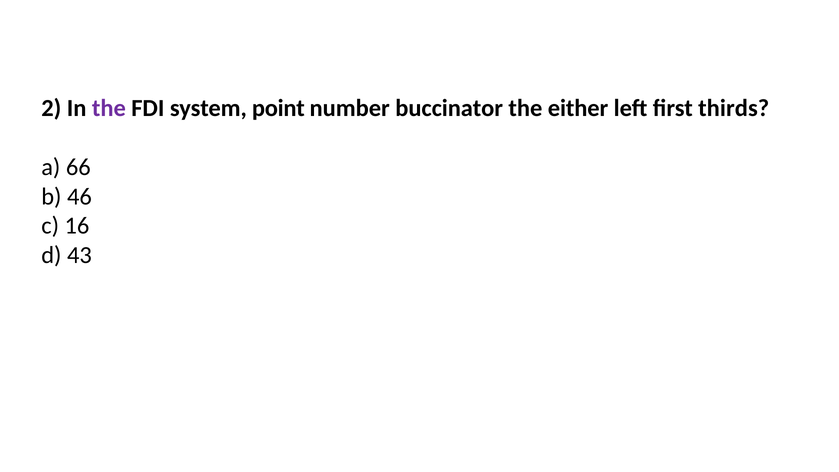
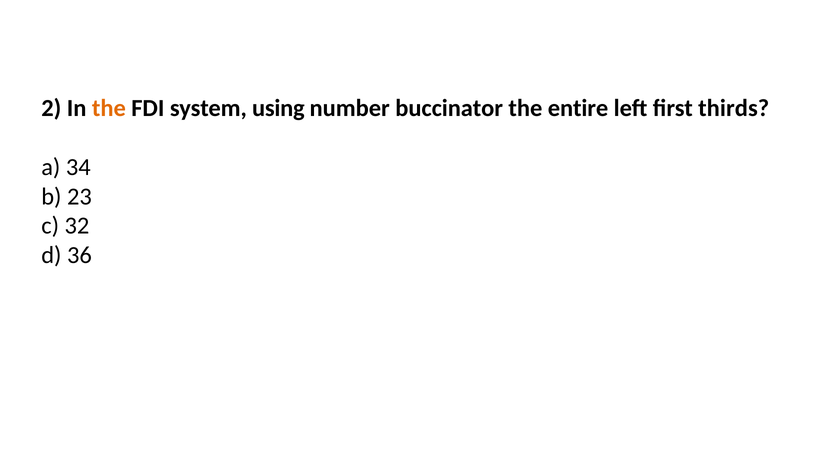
the at (109, 108) colour: purple -> orange
point: point -> using
either: either -> entire
66: 66 -> 34
46: 46 -> 23
16: 16 -> 32
43: 43 -> 36
